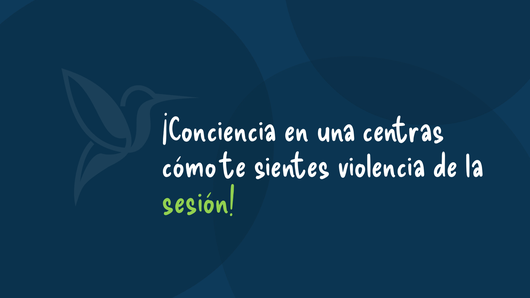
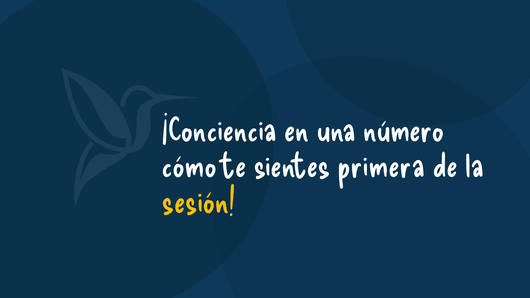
centras: centras -> número
violencia: violencia -> primera
sesión colour: light green -> yellow
